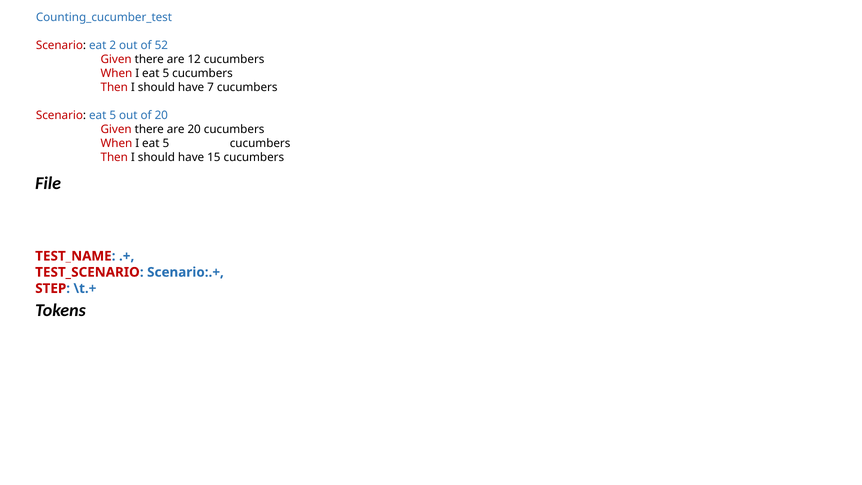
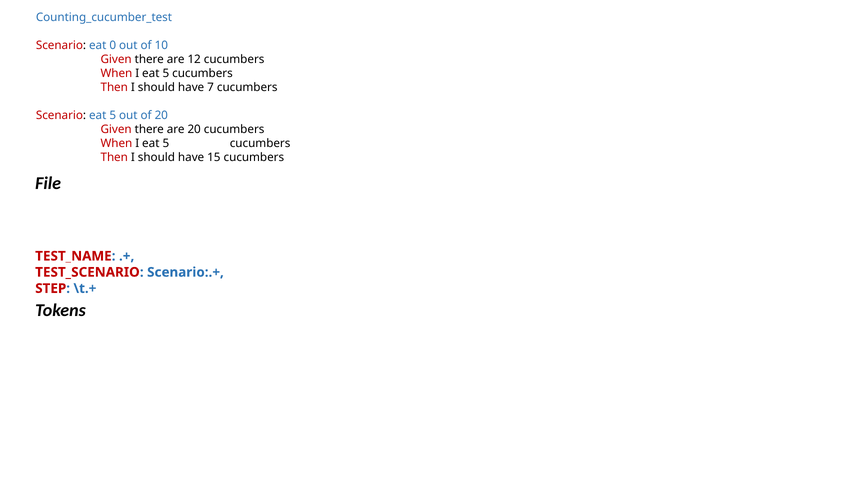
2: 2 -> 0
52: 52 -> 10
